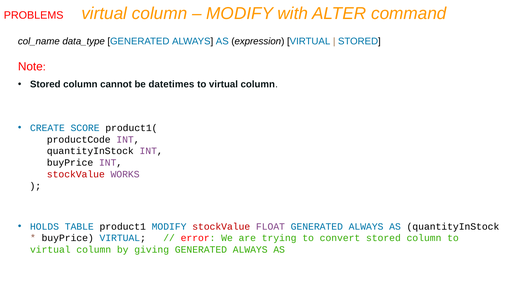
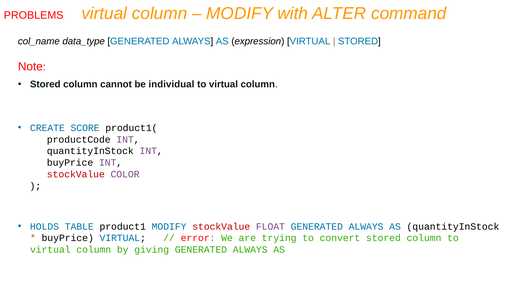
datetimes: datetimes -> individual
WORKS: WORKS -> COLOR
